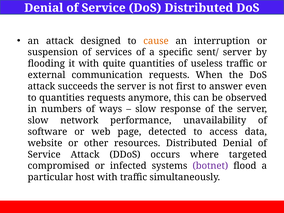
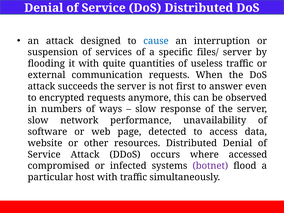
cause colour: orange -> blue
sent/: sent/ -> files/
to quantities: quantities -> encrypted
targeted: targeted -> accessed
